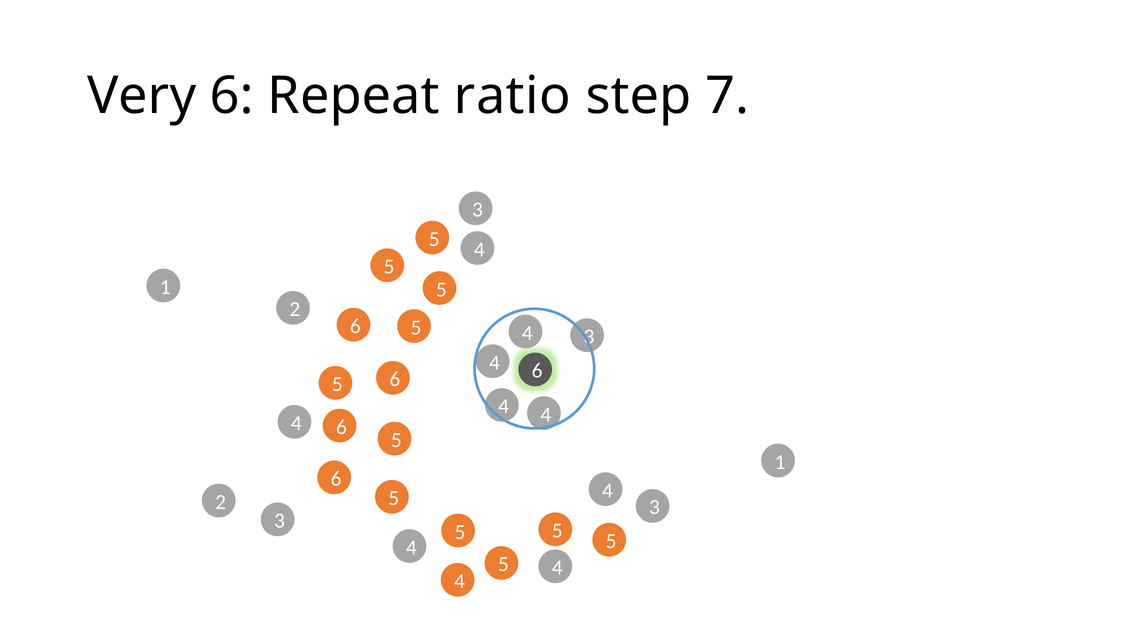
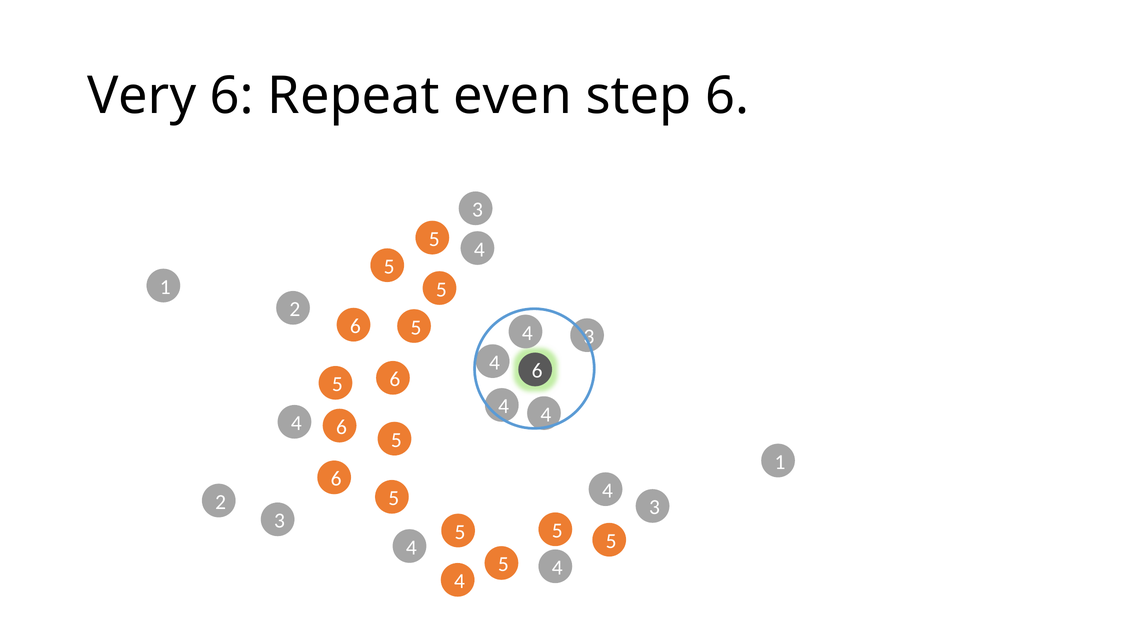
ratio: ratio -> even
step 7: 7 -> 6
